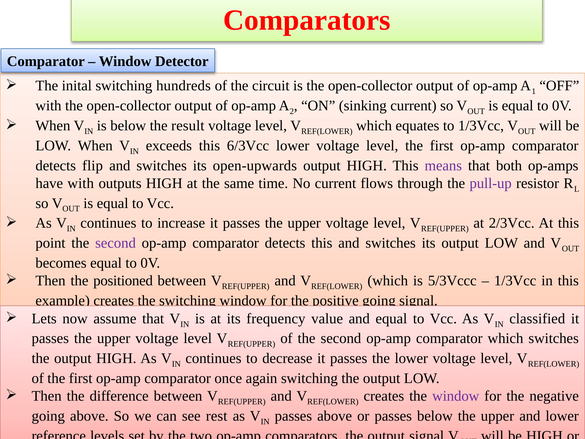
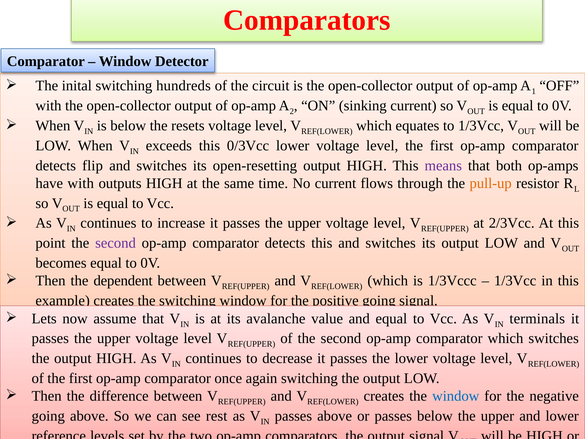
result: result -> resets
6/3Vcc: 6/3Vcc -> 0/3Vcc
open-upwards: open-upwards -> open-resetting
pull-up colour: purple -> orange
positioned: positioned -> dependent
5/3Vccc: 5/3Vccc -> 1/3Vccc
frequency: frequency -> avalanche
classified: classified -> terminals
window at (456, 396) colour: purple -> blue
